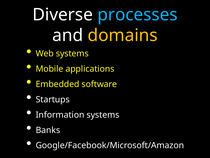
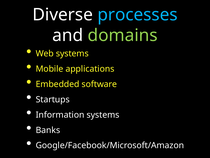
domains colour: yellow -> light green
